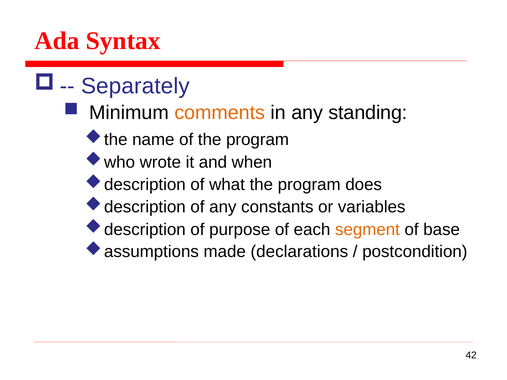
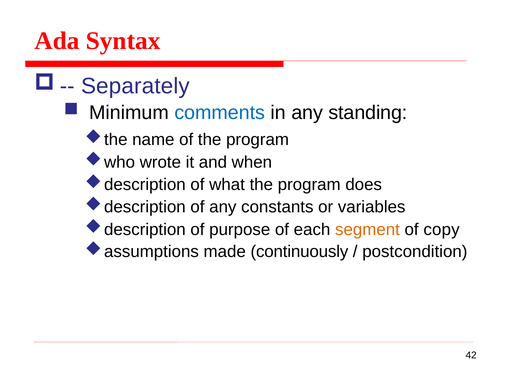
comments colour: orange -> blue
base: base -> copy
declarations: declarations -> continuously
